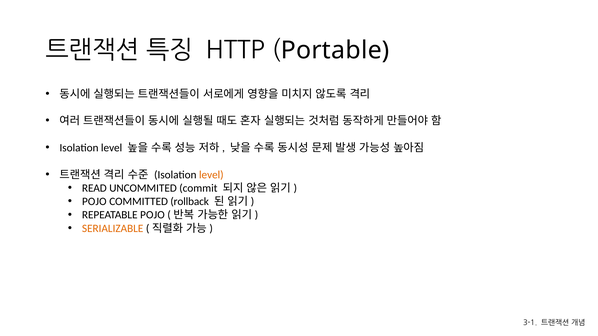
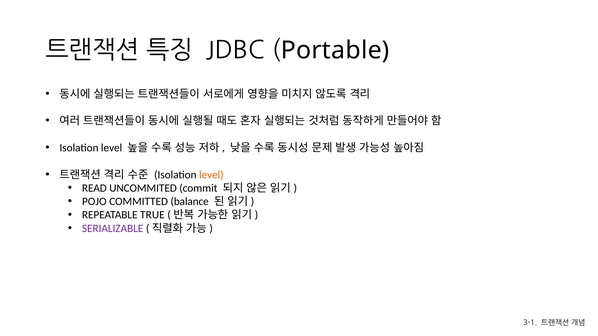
HTTP: HTTP -> JDBC
rollback: rollback -> balance
REPEATABLE POJO: POJO -> TRUE
SERIALIZABLE colour: orange -> purple
